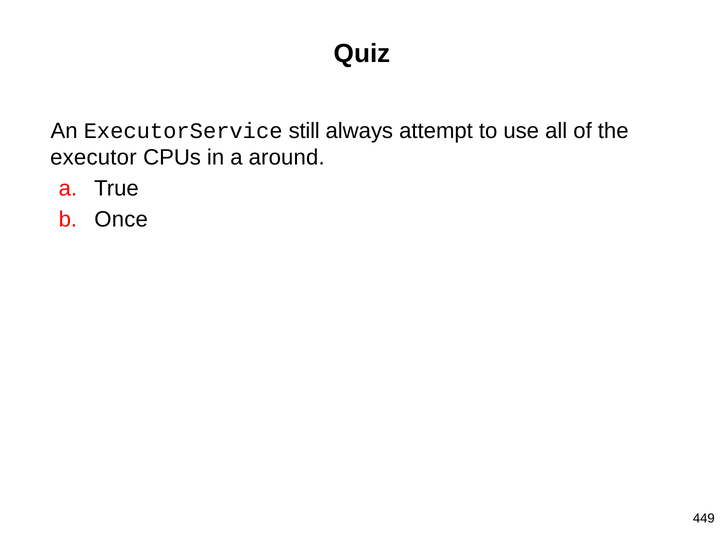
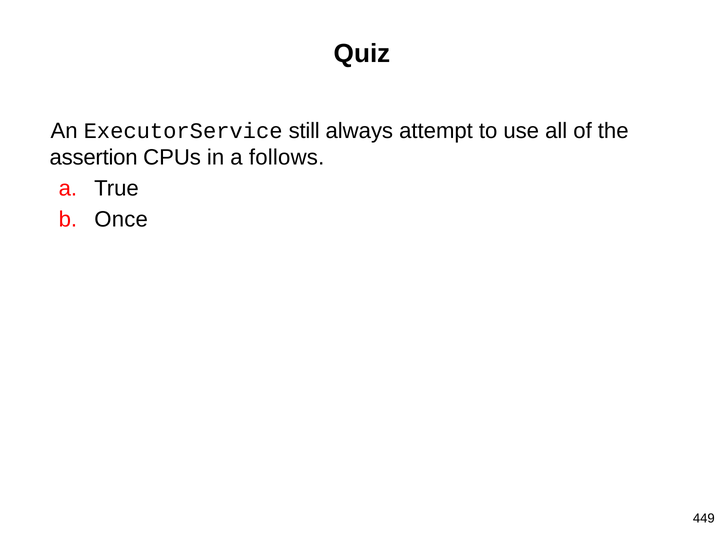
executor: executor -> assertion
around: around -> follows
